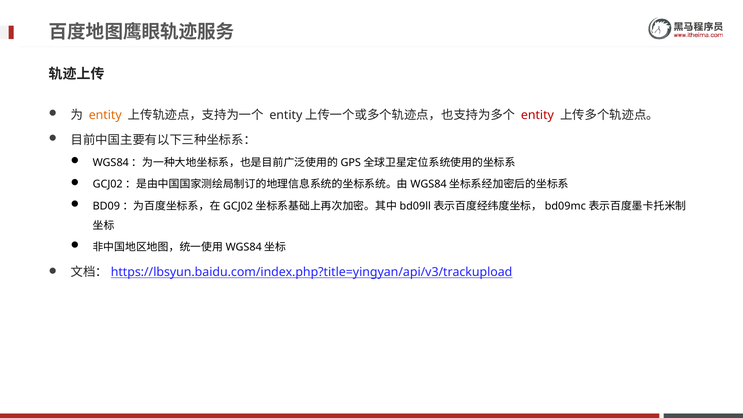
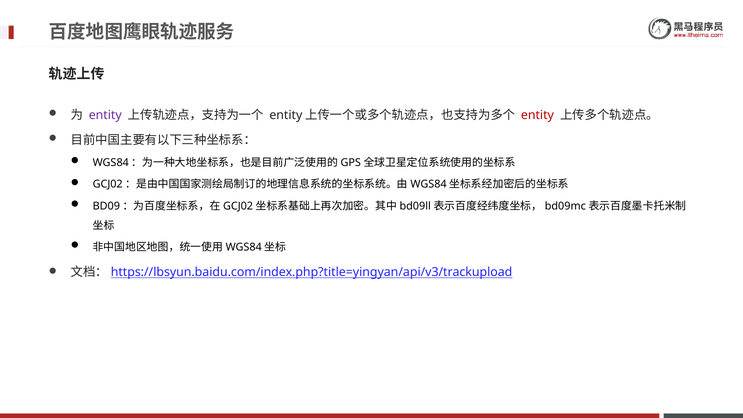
entity at (105, 115) colour: orange -> purple
